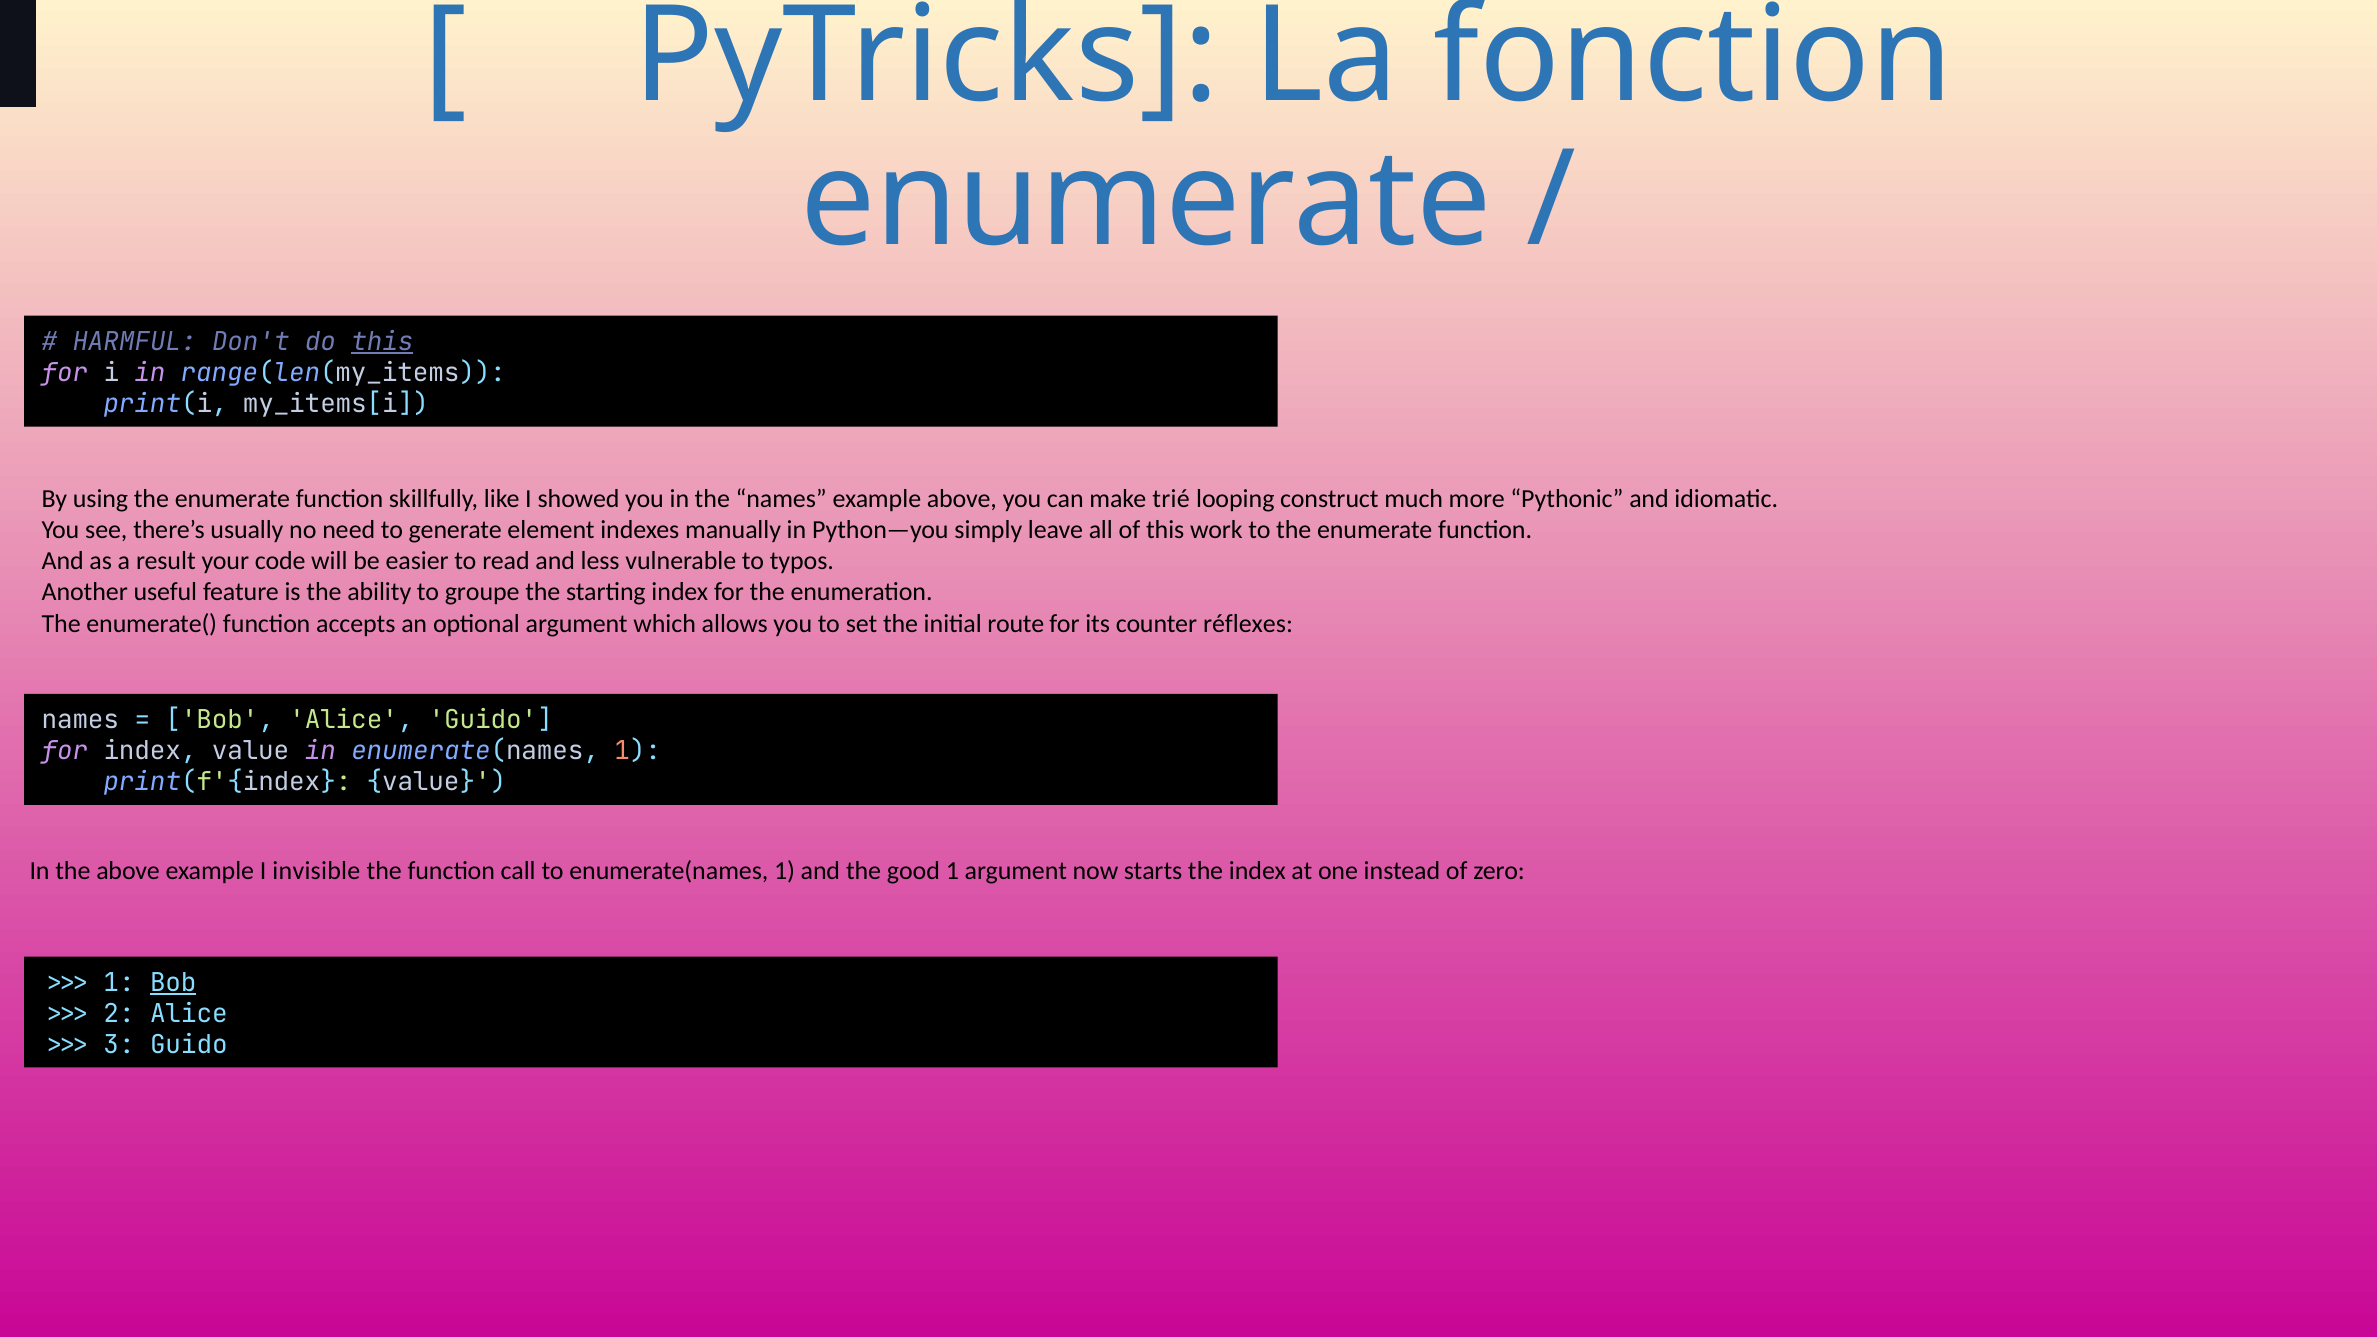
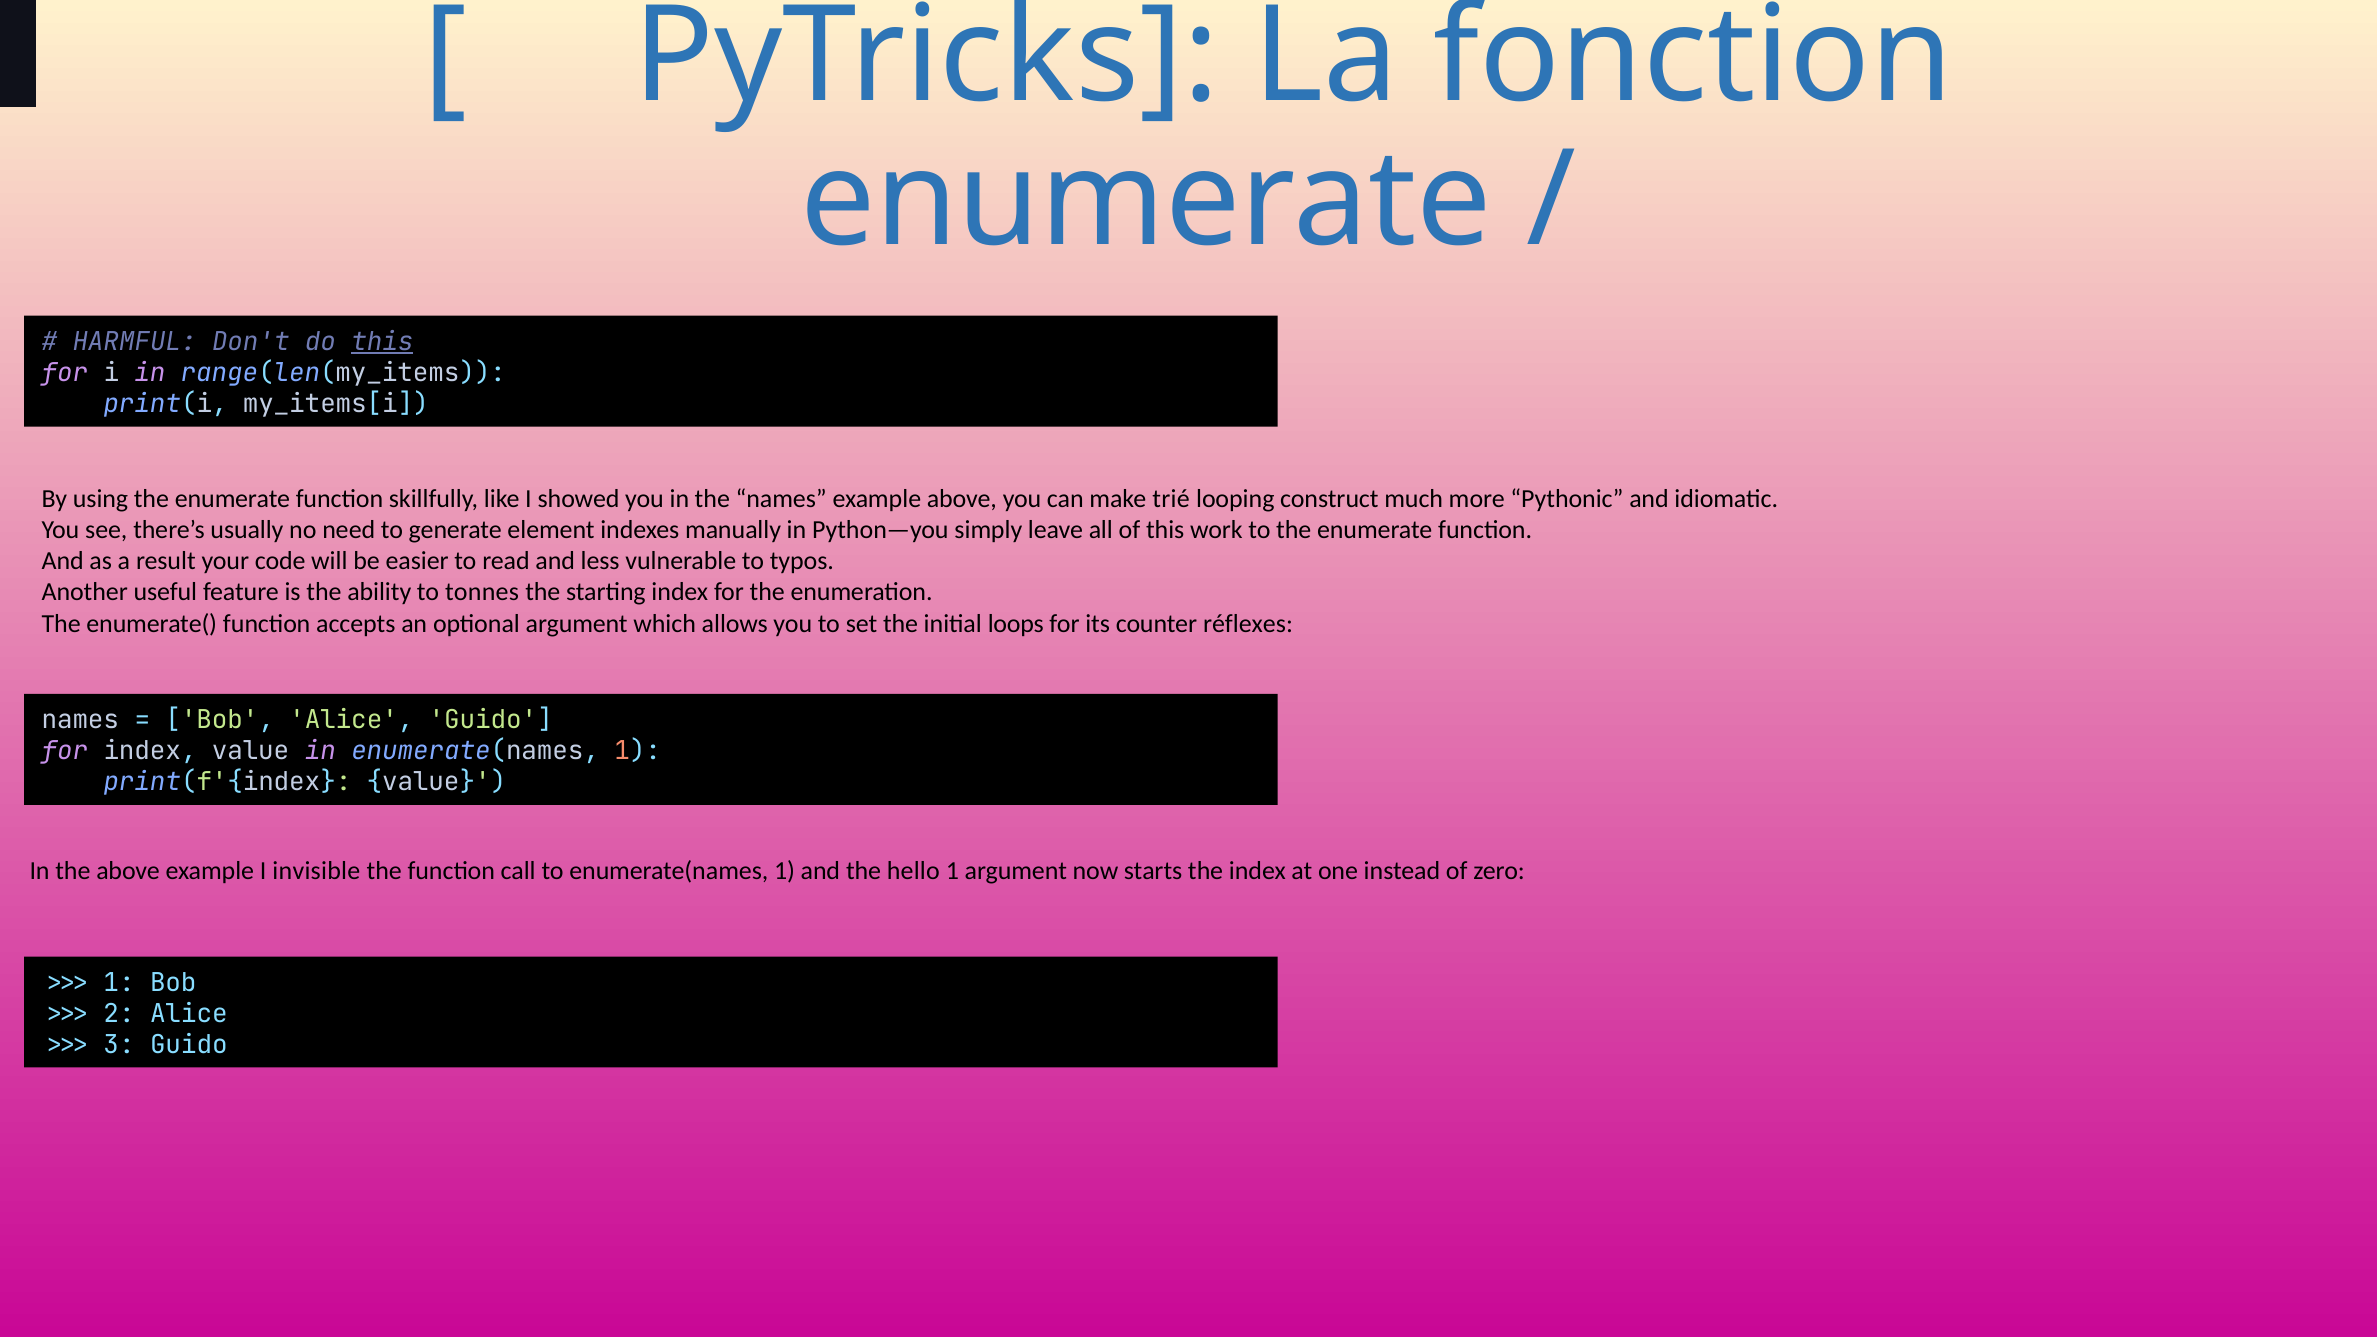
groupe: groupe -> tonnes
route: route -> loops
good: good -> hello
Bob at (173, 983) underline: present -> none
